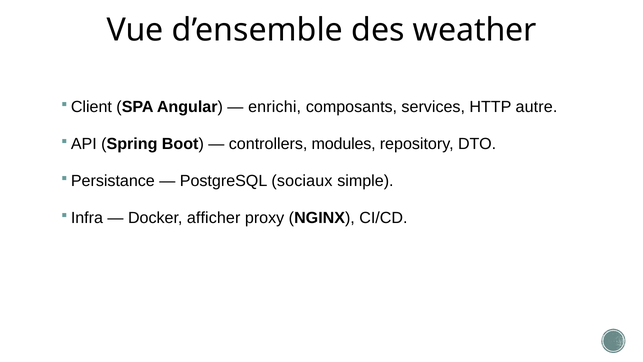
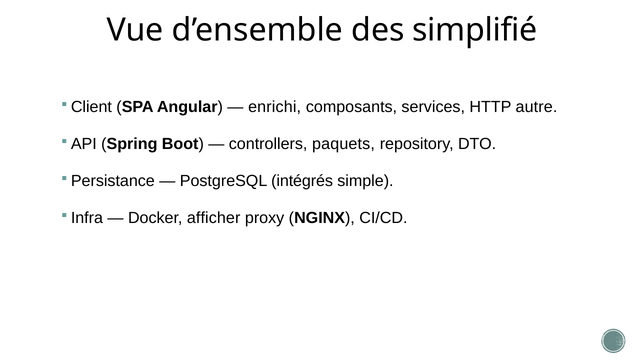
weather: weather -> simplifié
modules: modules -> paquets
sociaux: sociaux -> intégrés
